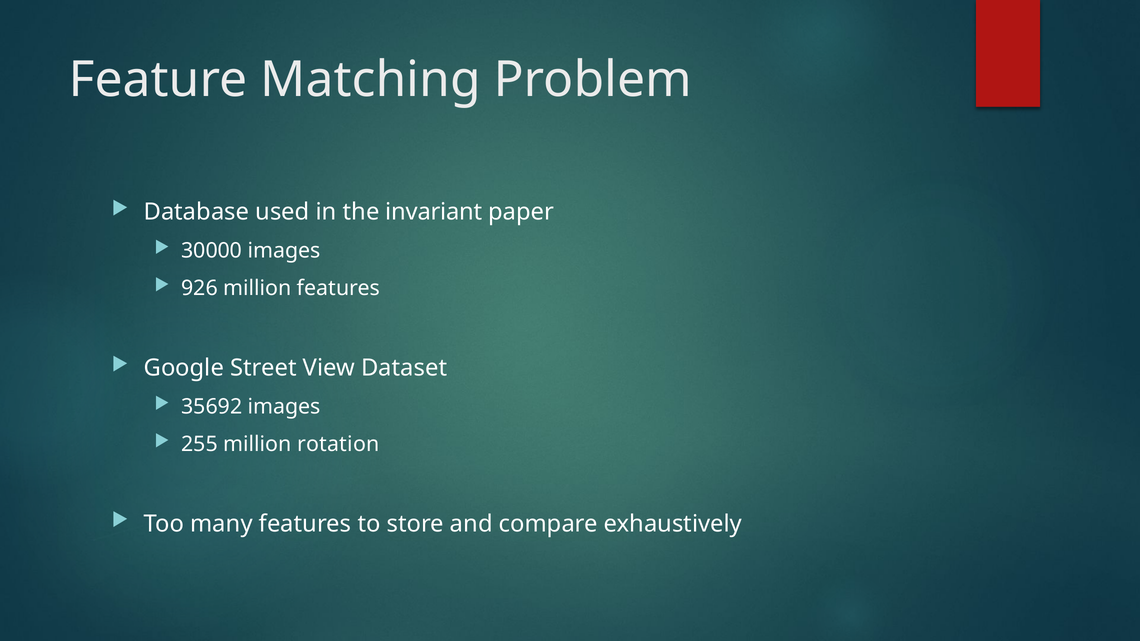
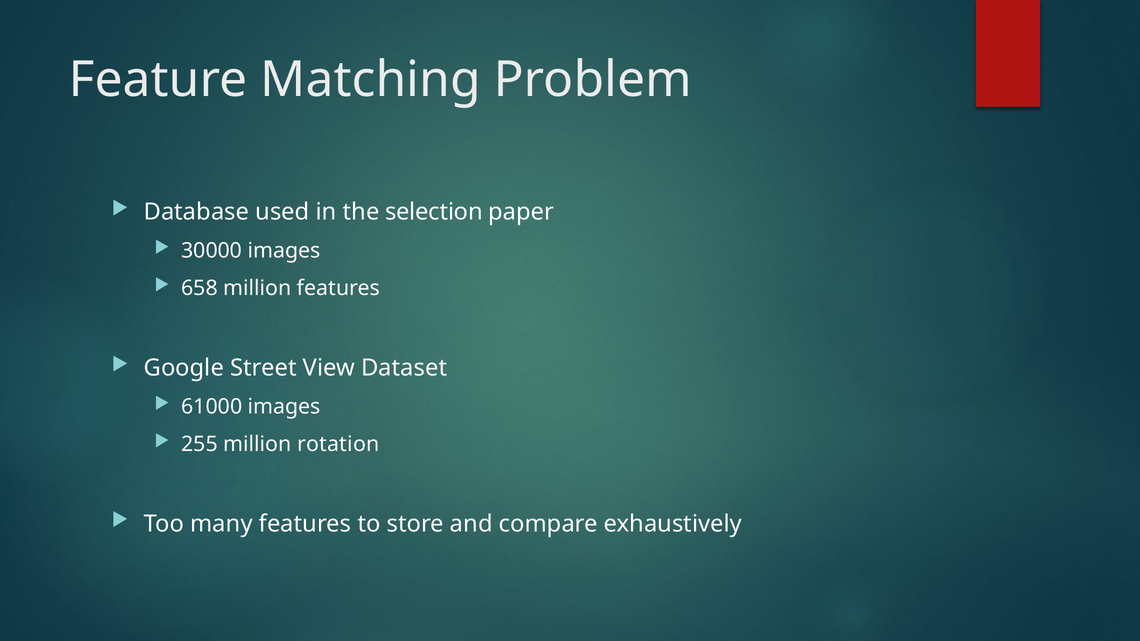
invariant: invariant -> selection
926: 926 -> 658
35692: 35692 -> 61000
